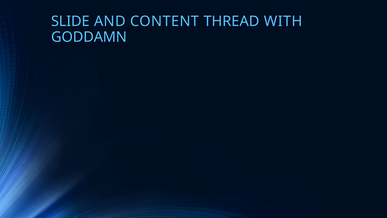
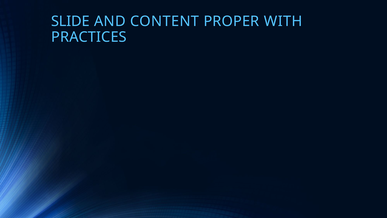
THREAD: THREAD -> PROPER
GODDAMN: GODDAMN -> PRACTICES
